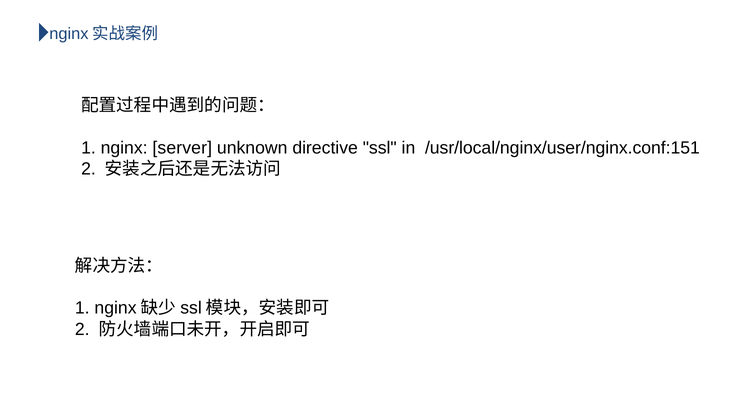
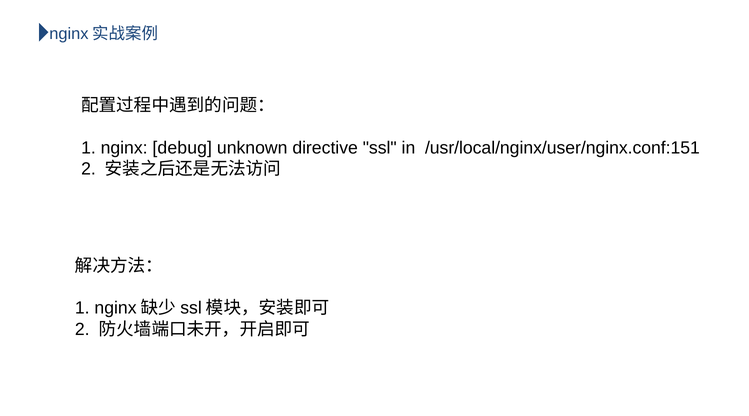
server: server -> debug
